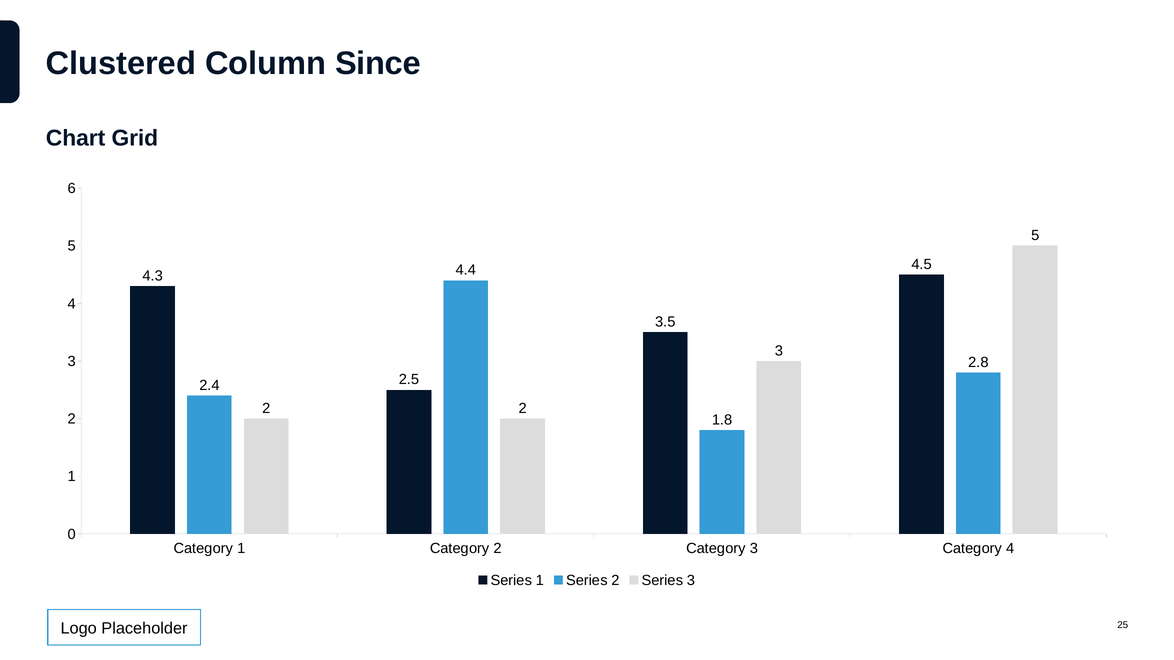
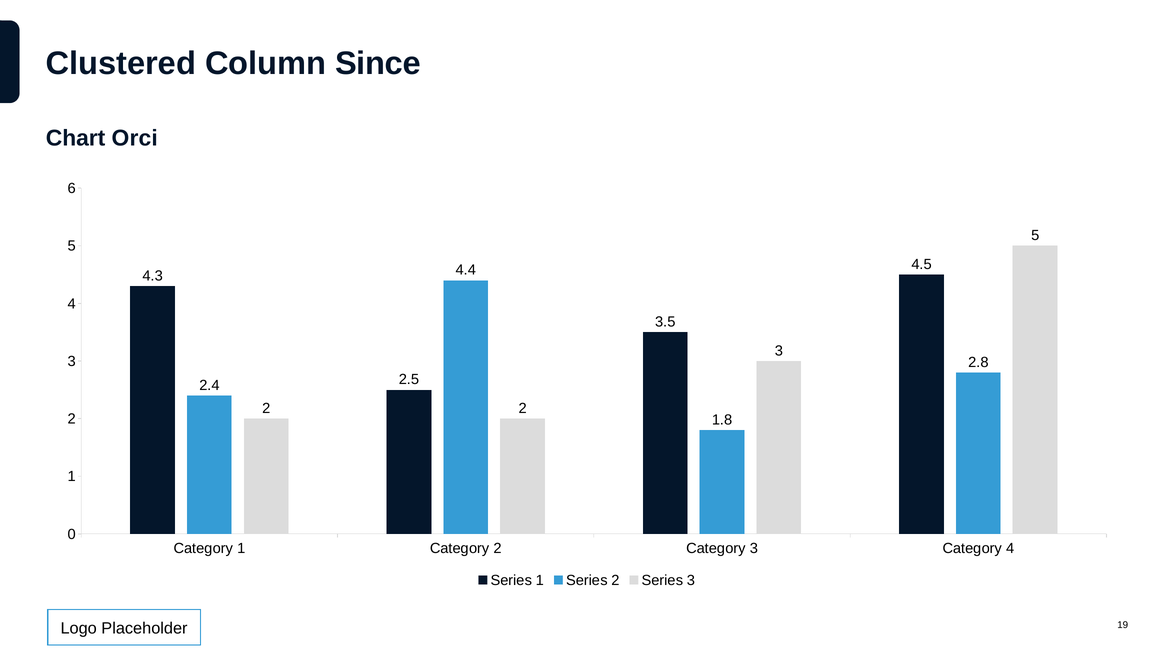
Grid: Grid -> Orci
25: 25 -> 19
